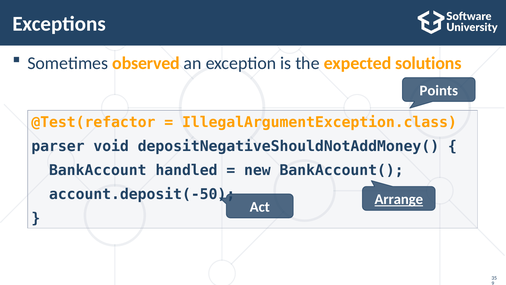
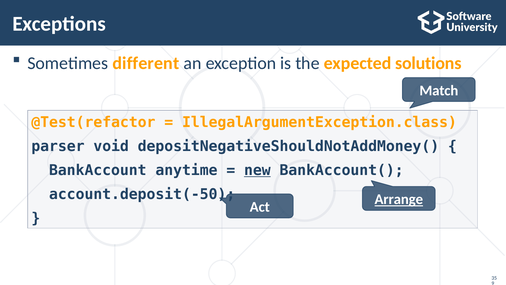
observed: observed -> different
Points: Points -> Match
handled: handled -> anytime
new underline: none -> present
